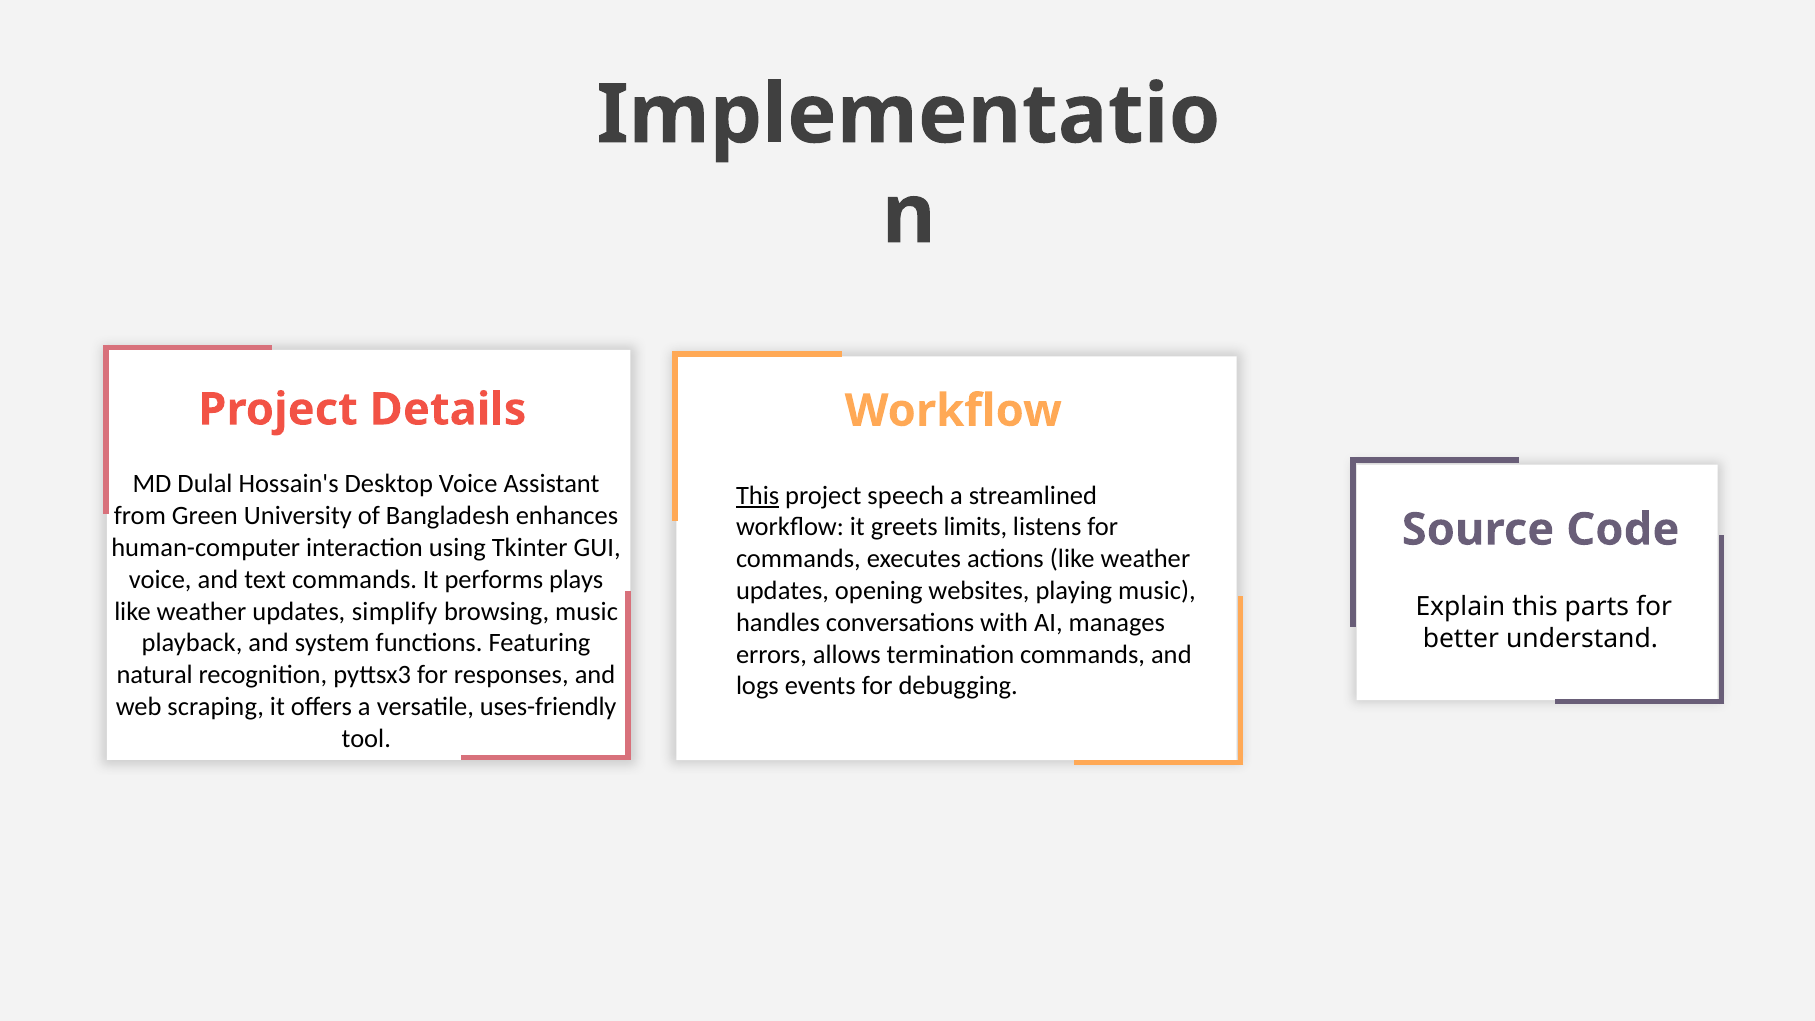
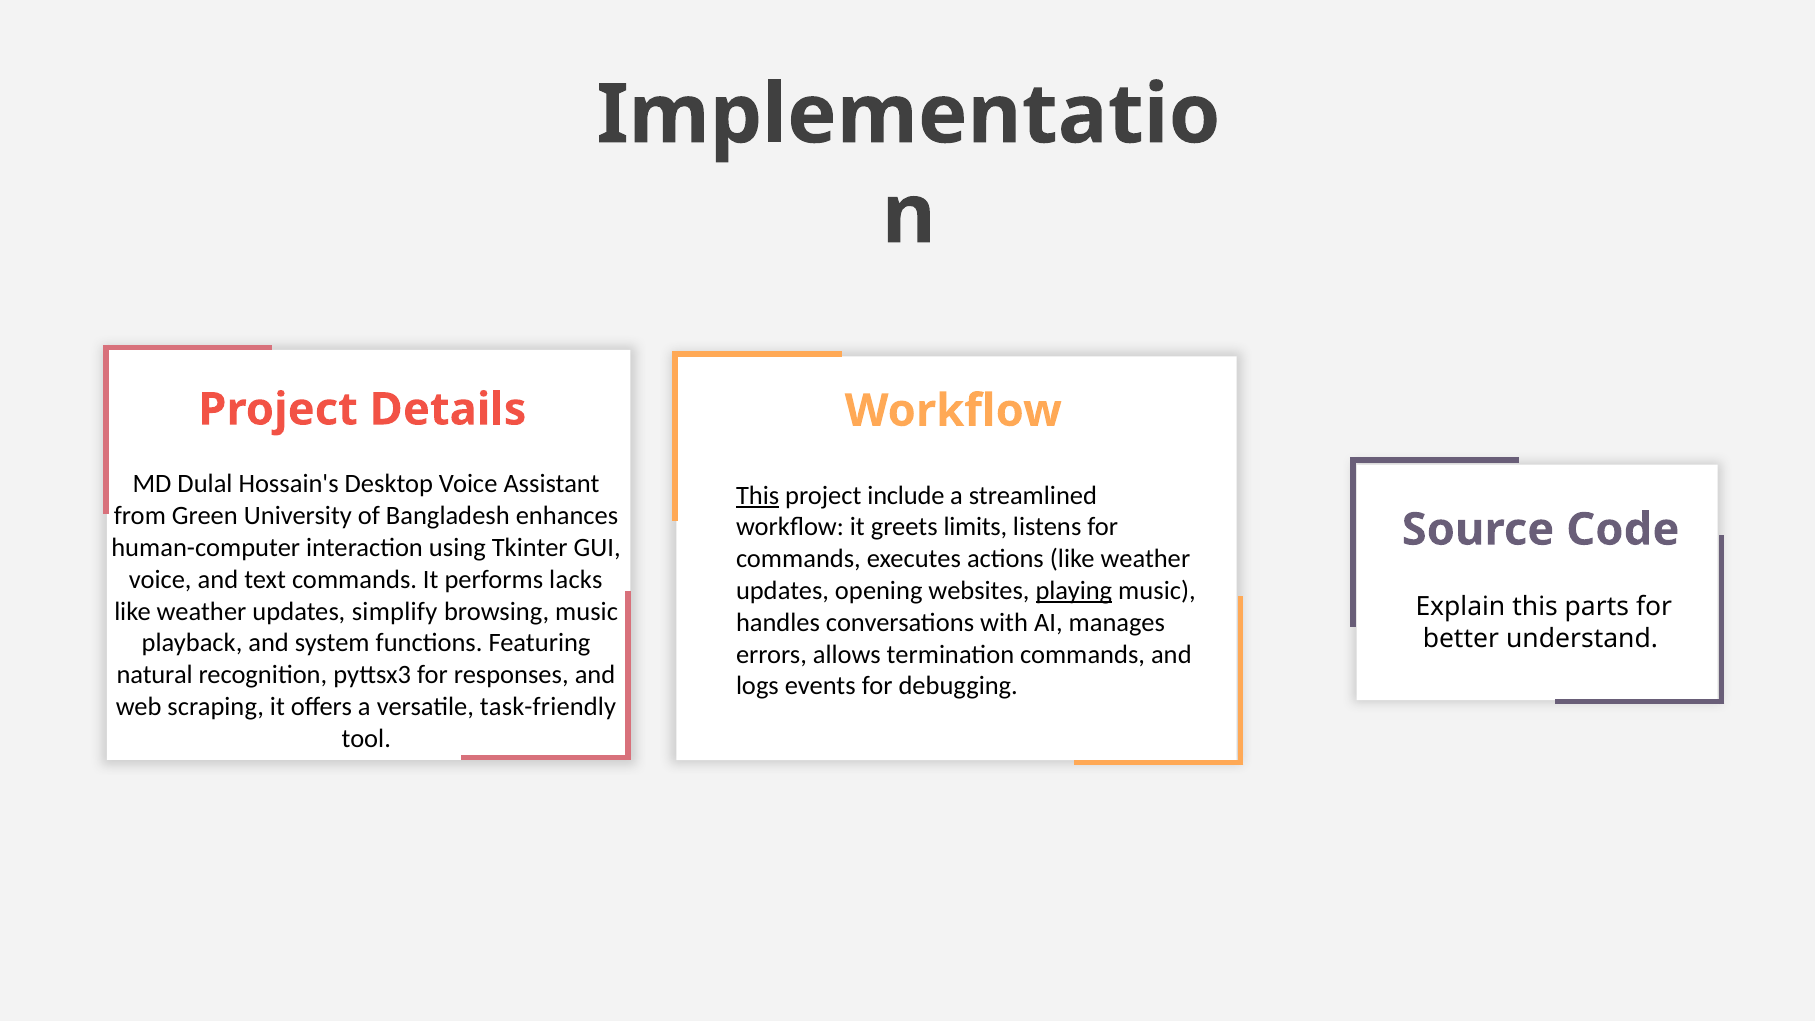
speech: speech -> include
plays: plays -> lacks
playing underline: none -> present
uses-friendly: uses-friendly -> task-friendly
